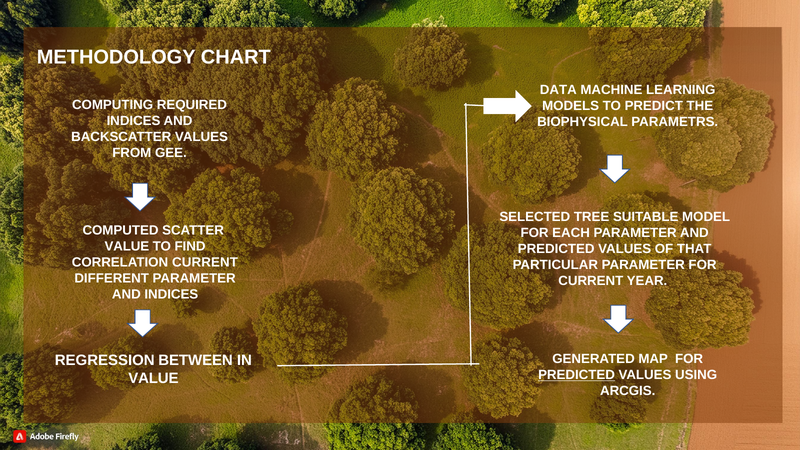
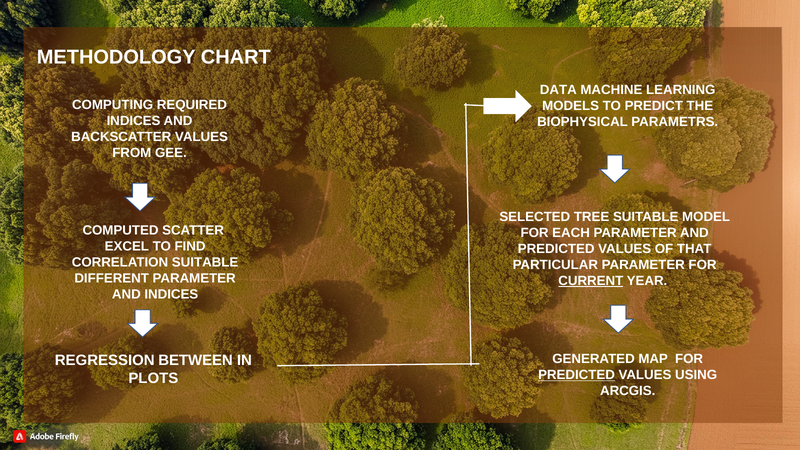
VALUE at (127, 246): VALUE -> EXCEL
CORRELATION CURRENT: CURRENT -> SUITABLE
CURRENT at (591, 281) underline: none -> present
VALUE at (153, 378): VALUE -> PLOTS
